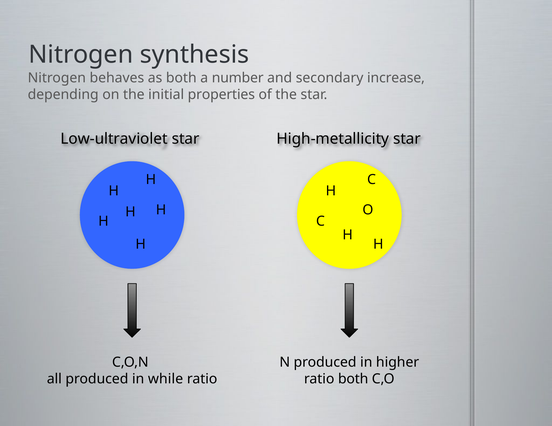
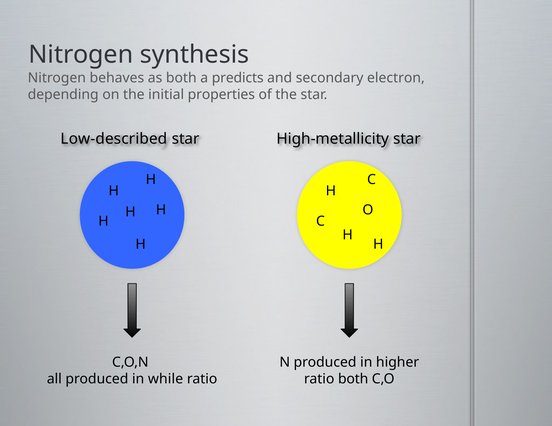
number: number -> predicts
increase: increase -> electron
Low-ultraviolet: Low-ultraviolet -> Low-described
